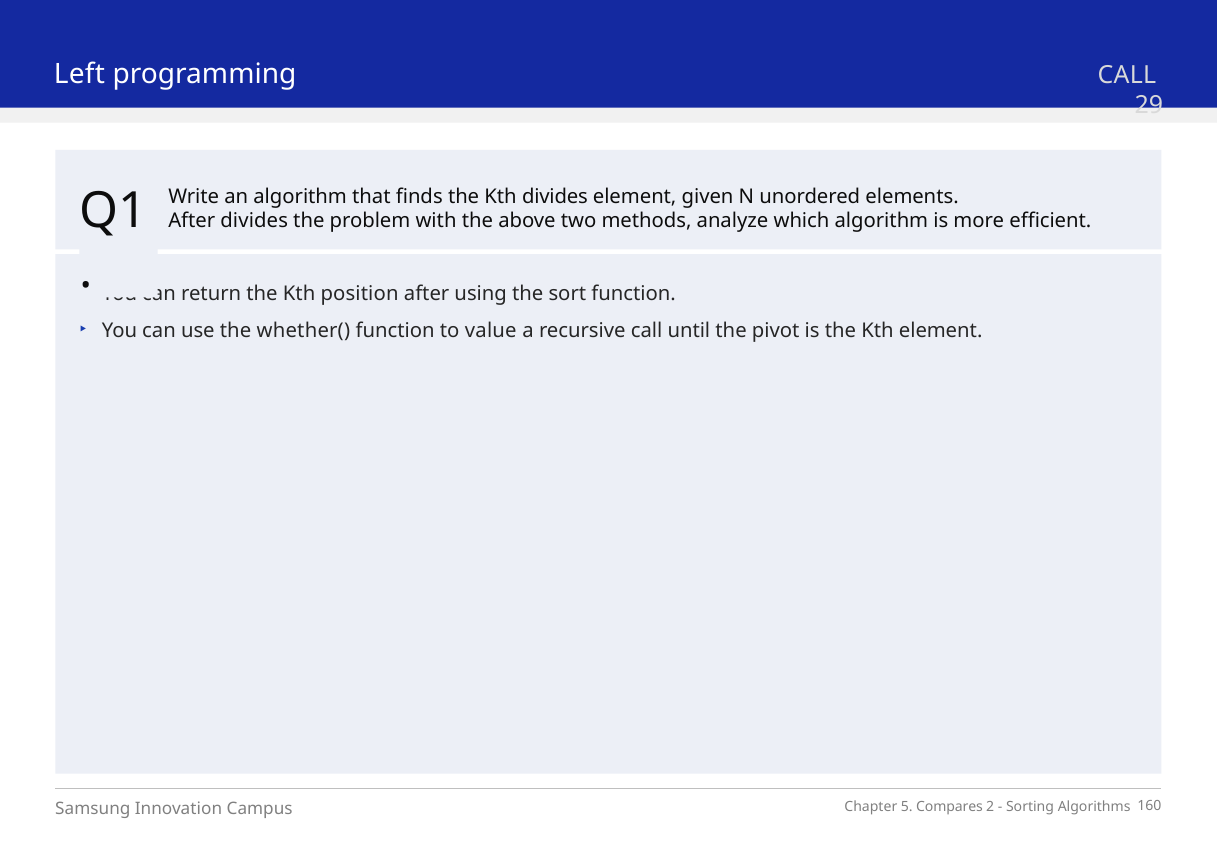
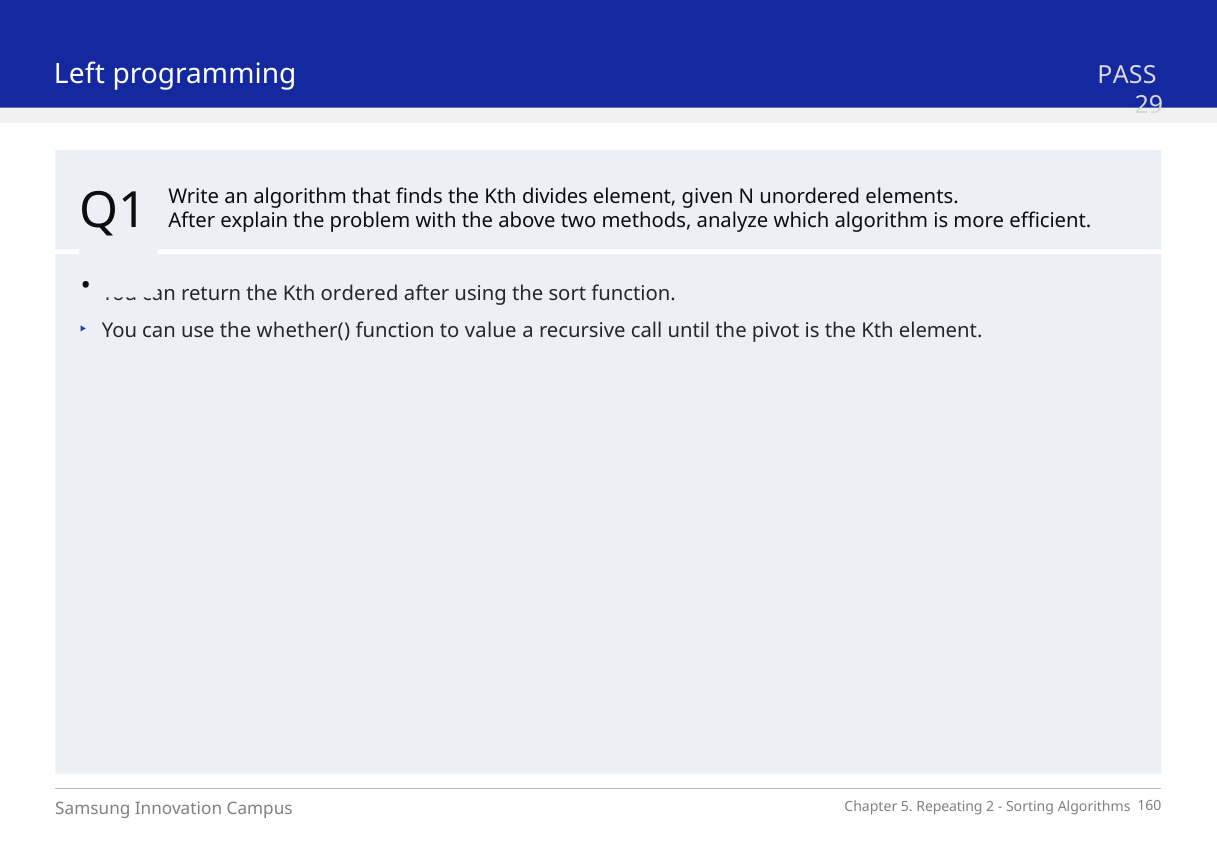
CALL at (1127, 76): CALL -> PASS
After divides: divides -> explain
position: position -> ordered
Compares: Compares -> Repeating
